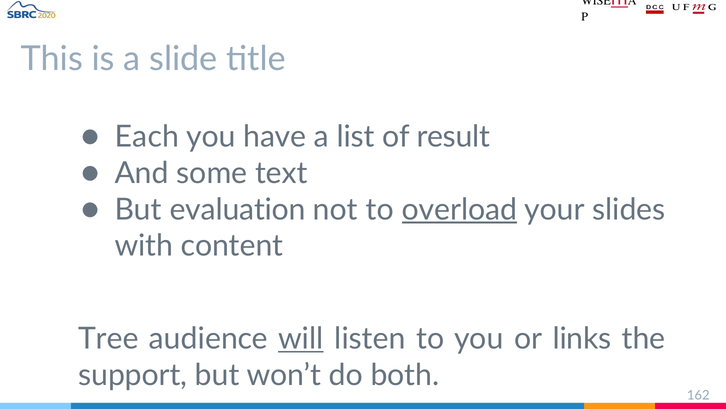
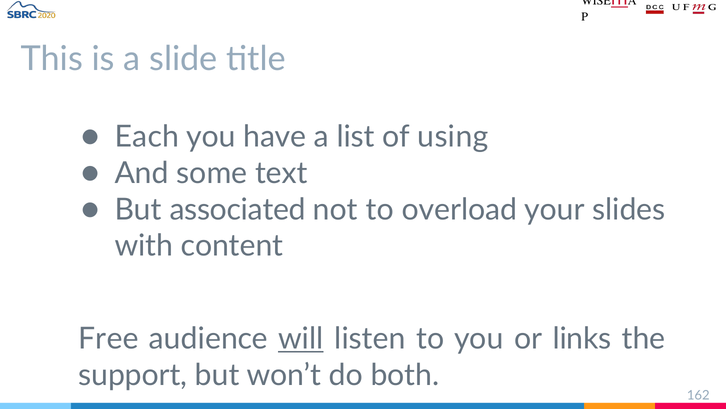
result: result -> using
evaluation: evaluation -> associated
overload underline: present -> none
Tree: Tree -> Free
